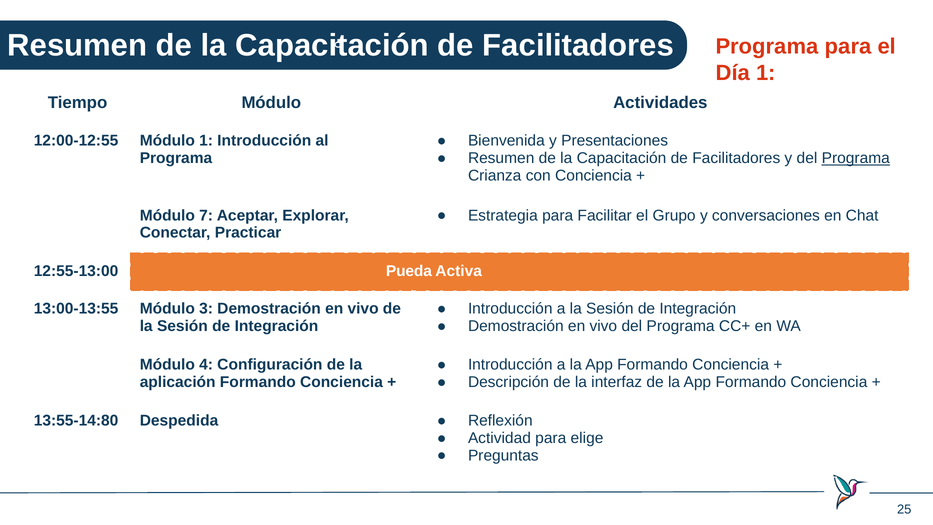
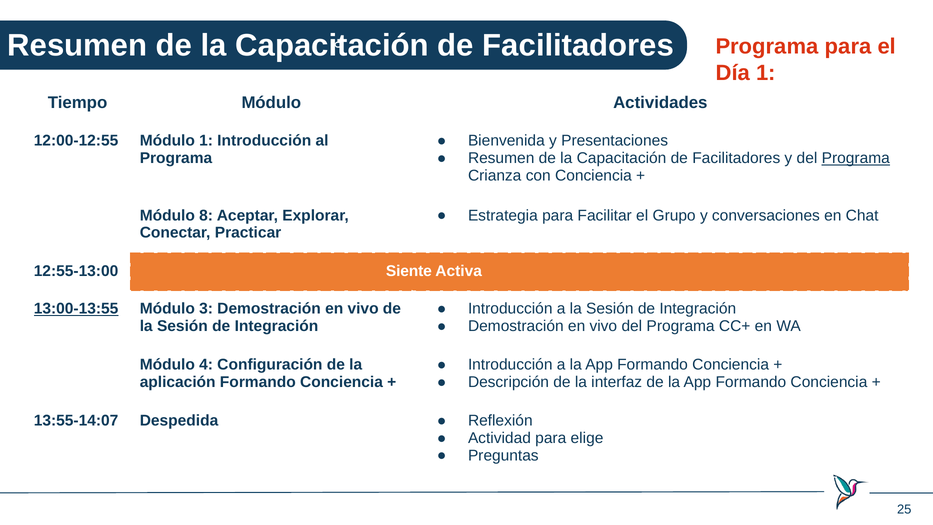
7: 7 -> 8
Pueda: Pueda -> Siente
13:00-13:55 underline: none -> present
13:55-14:80: 13:55-14:80 -> 13:55-14:07
